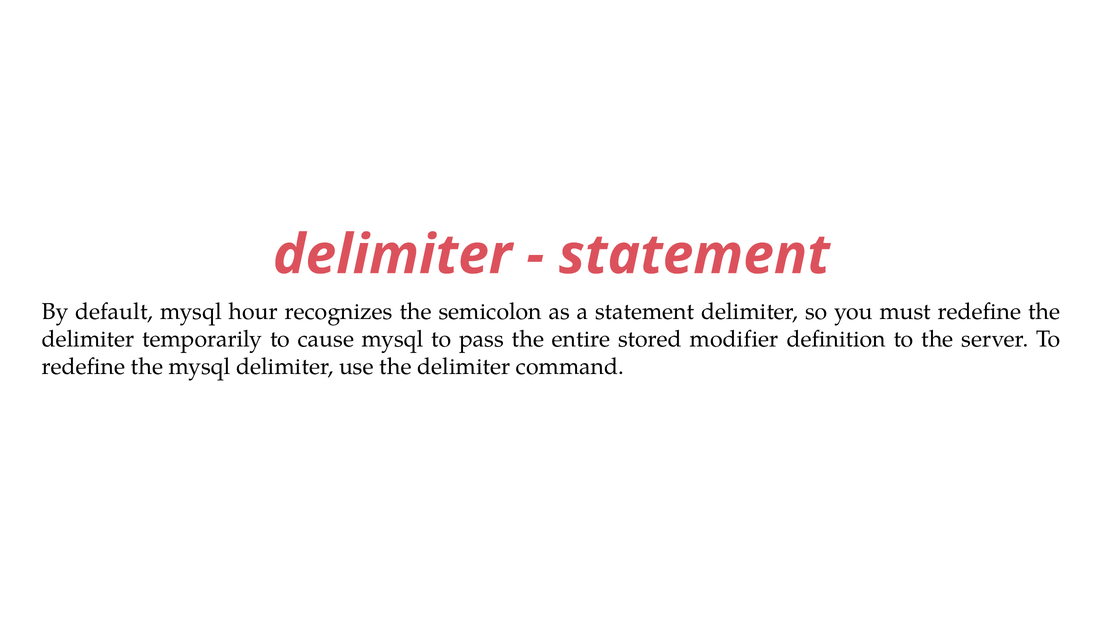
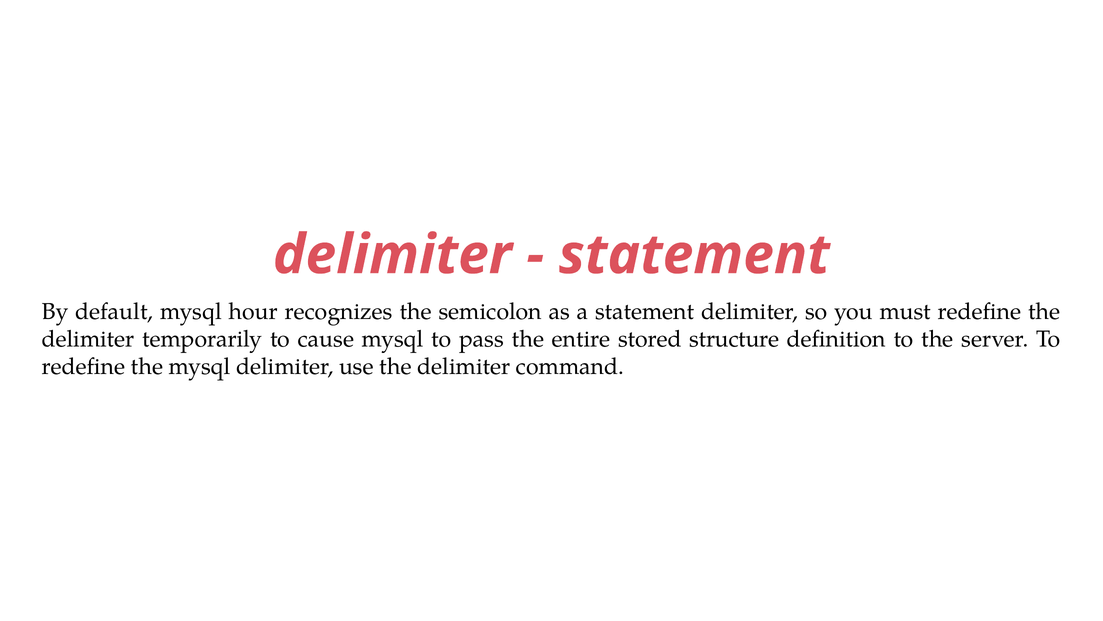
modifier: modifier -> structure
